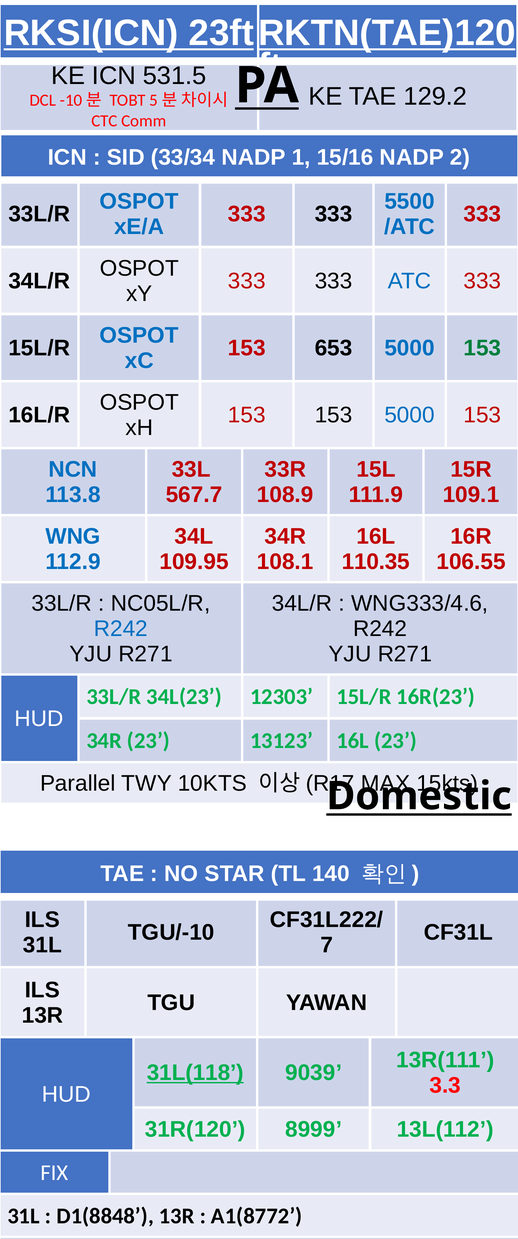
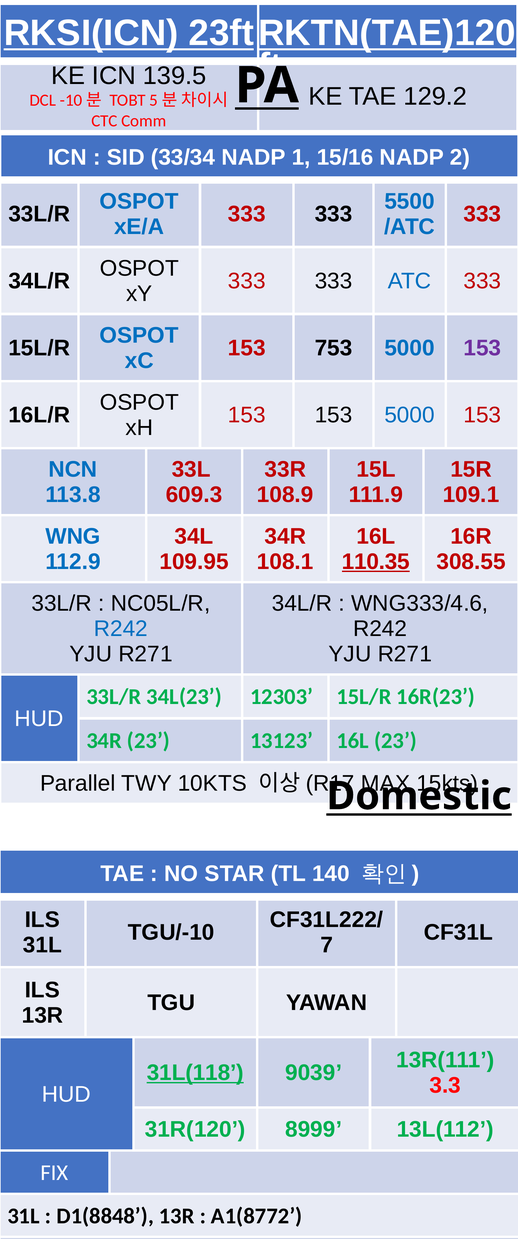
531.5: 531.5 -> 139.5
653: 653 -> 753
153 at (482, 348) colour: green -> purple
567.7: 567.7 -> 609.3
110.35 underline: none -> present
106.55: 106.55 -> 308.55
